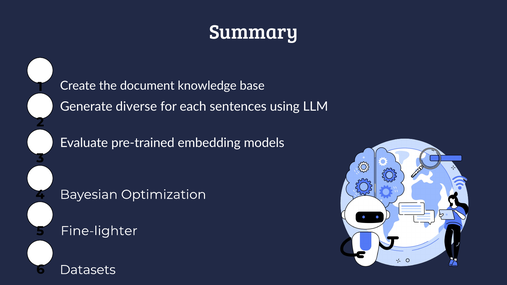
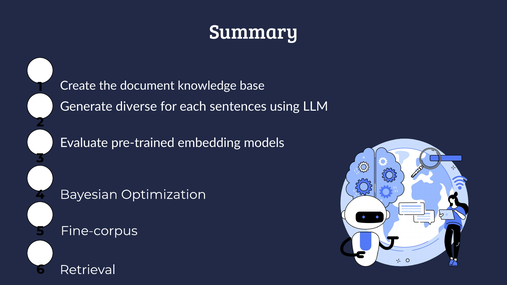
Fine-lighter: Fine-lighter -> Fine-corpus
Datasets: Datasets -> Retrieval
